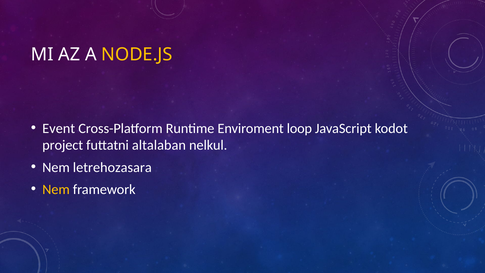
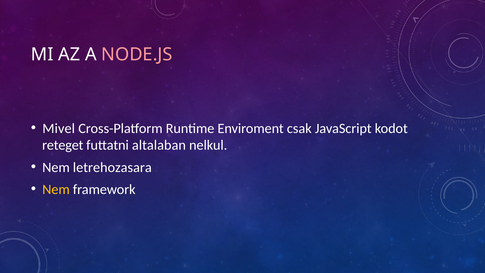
NODE.JS colour: yellow -> pink
Event: Event -> Mivel
loop: loop -> csak
project: project -> reteget
